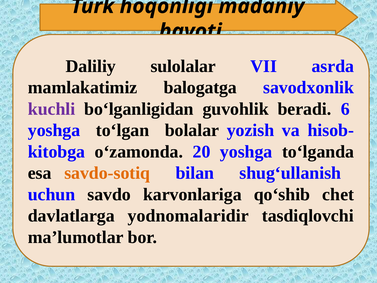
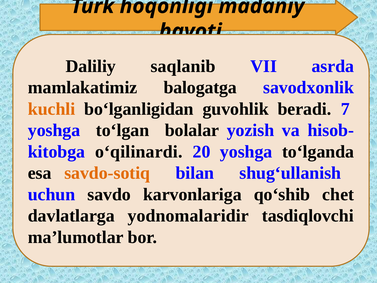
sulolalar: sulolalar -> saqlanib
kuchli colour: purple -> orange
6: 6 -> 7
o‘zamonda: o‘zamonda -> o‘qilinardi
